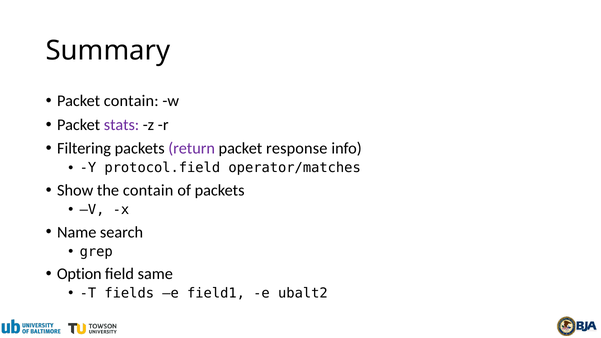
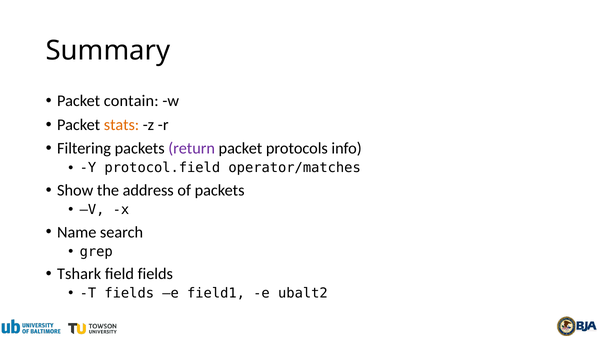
stats colour: purple -> orange
response: response -> protocols
the contain: contain -> address
Option: Option -> Tshark
field same: same -> fields
